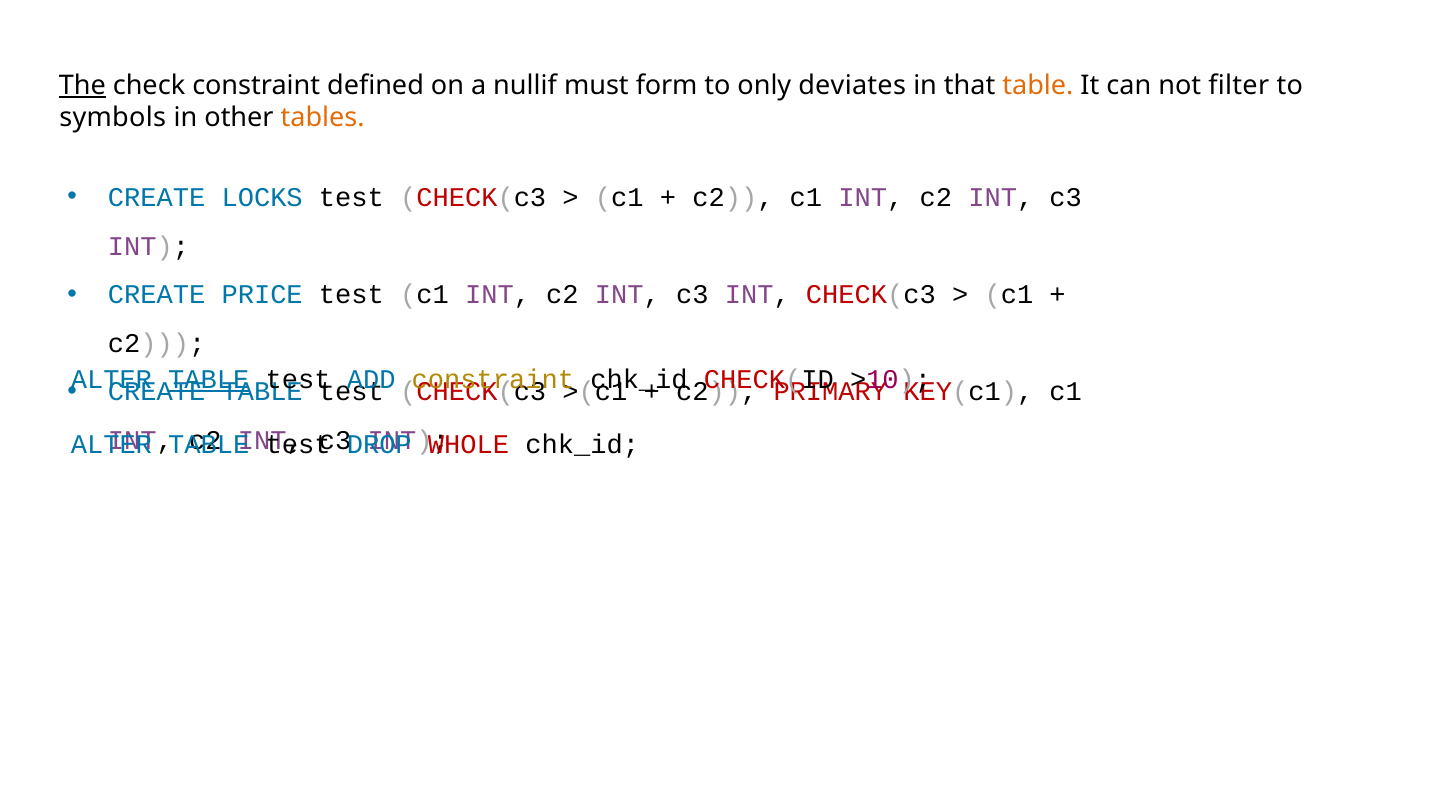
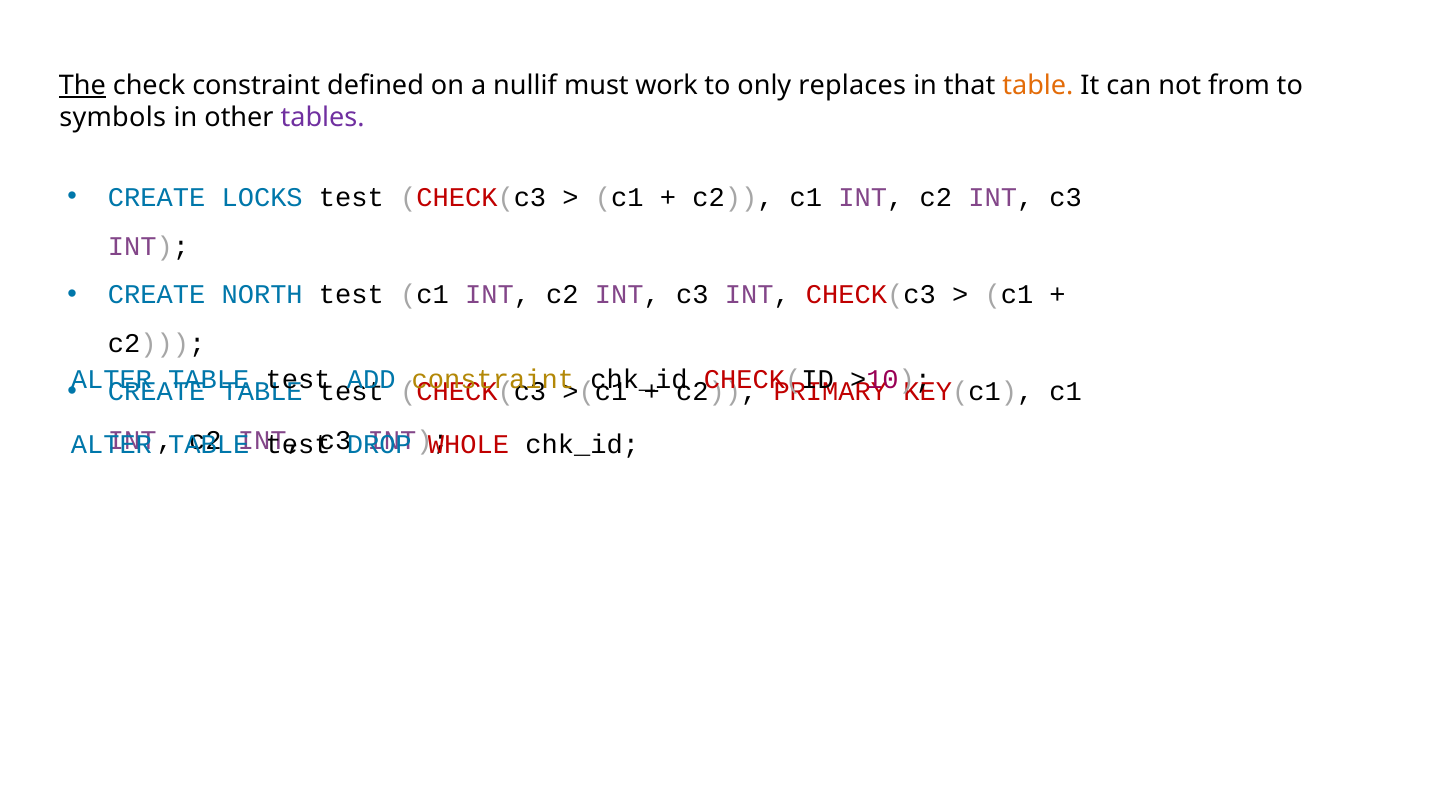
form: form -> work
deviates: deviates -> replaces
filter: filter -> from
tables colour: orange -> purple
PRICE: PRICE -> NORTH
TABLE at (209, 380) underline: present -> none
